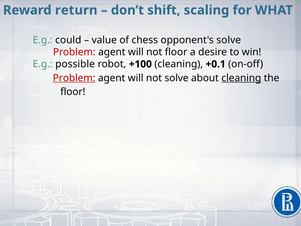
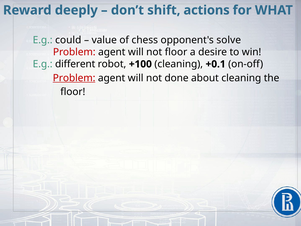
return: return -> deeply
scaling: scaling -> actions
possible: possible -> different
not solve: solve -> done
cleaning at (241, 78) underline: present -> none
